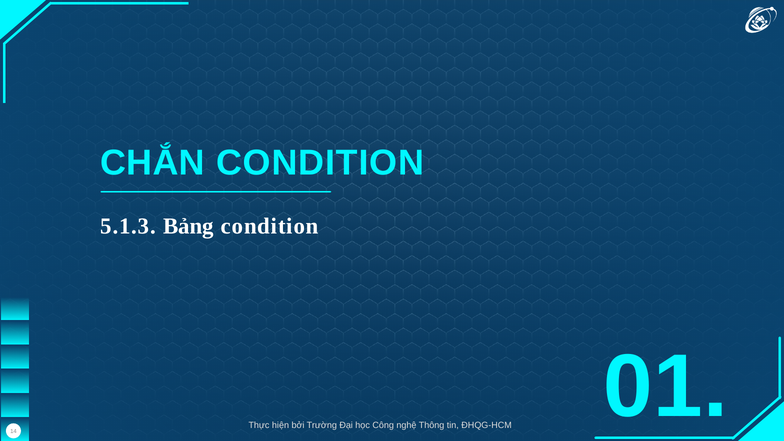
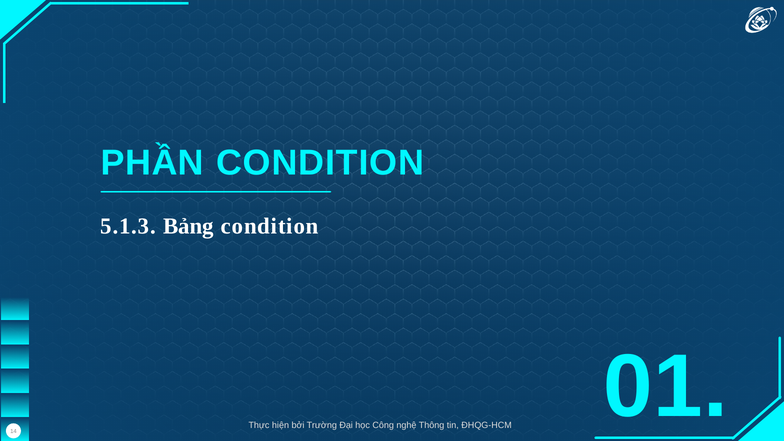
CHẮN: CHẮN -> PHẦN
